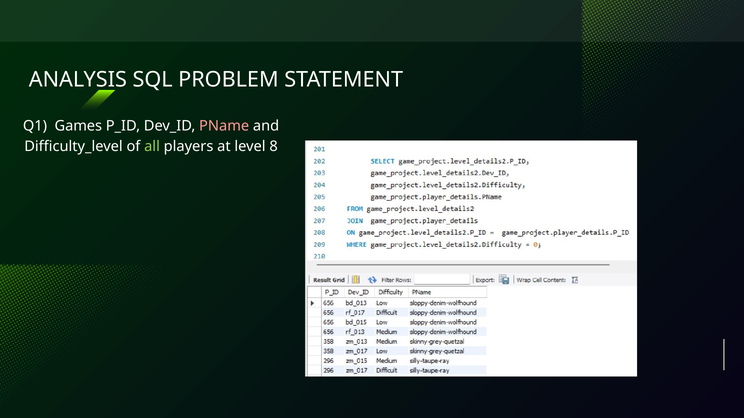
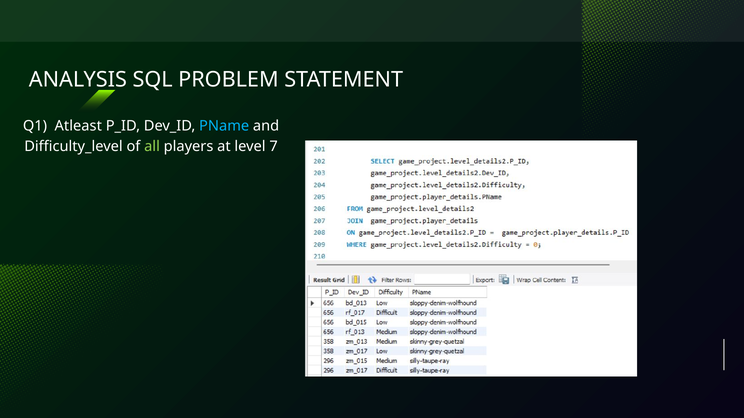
Games: Games -> Atleast
PName colour: pink -> light blue
8: 8 -> 7
